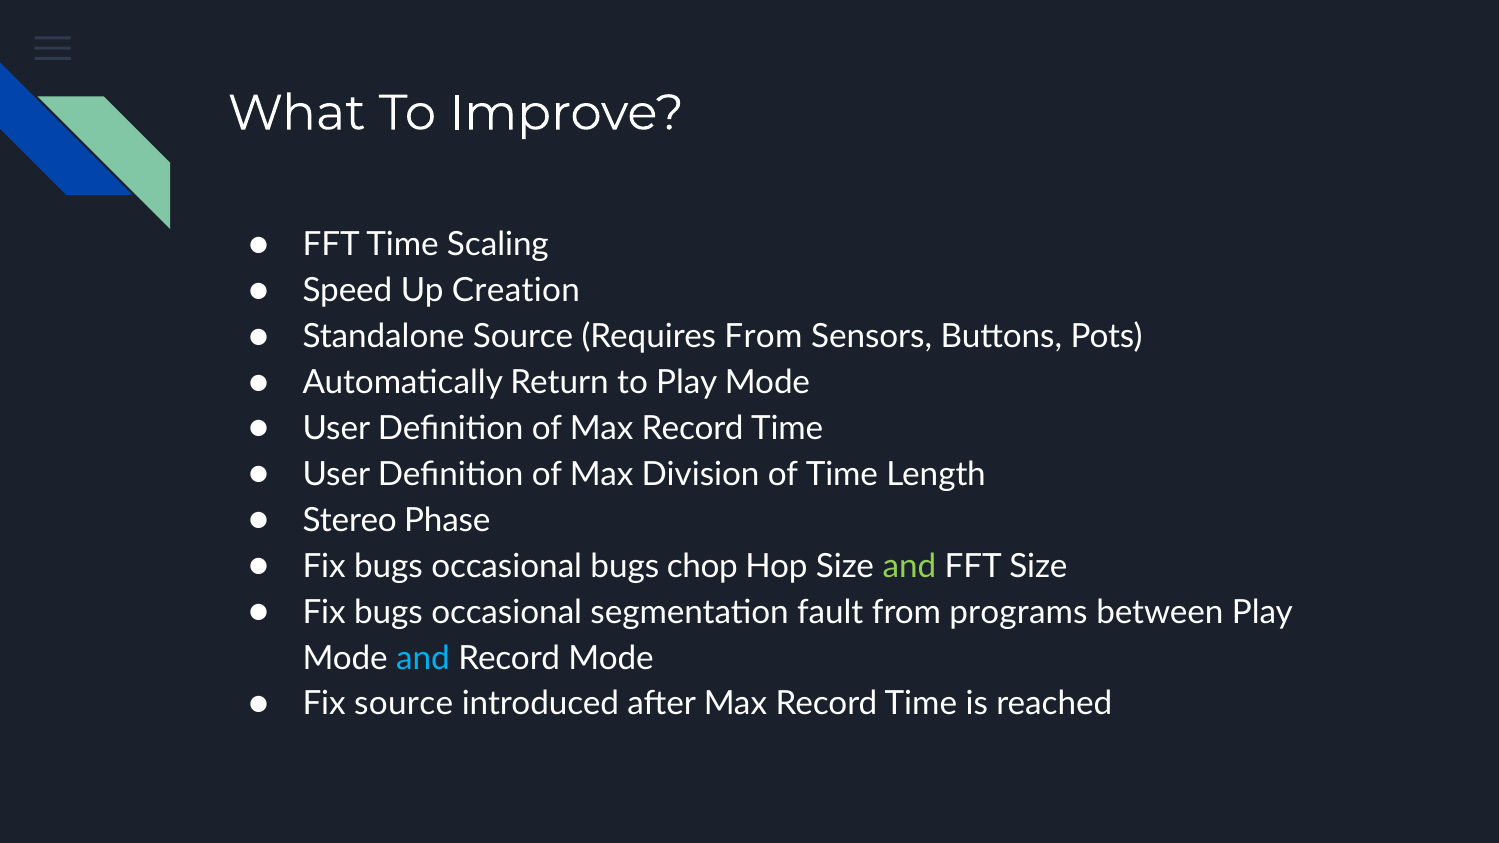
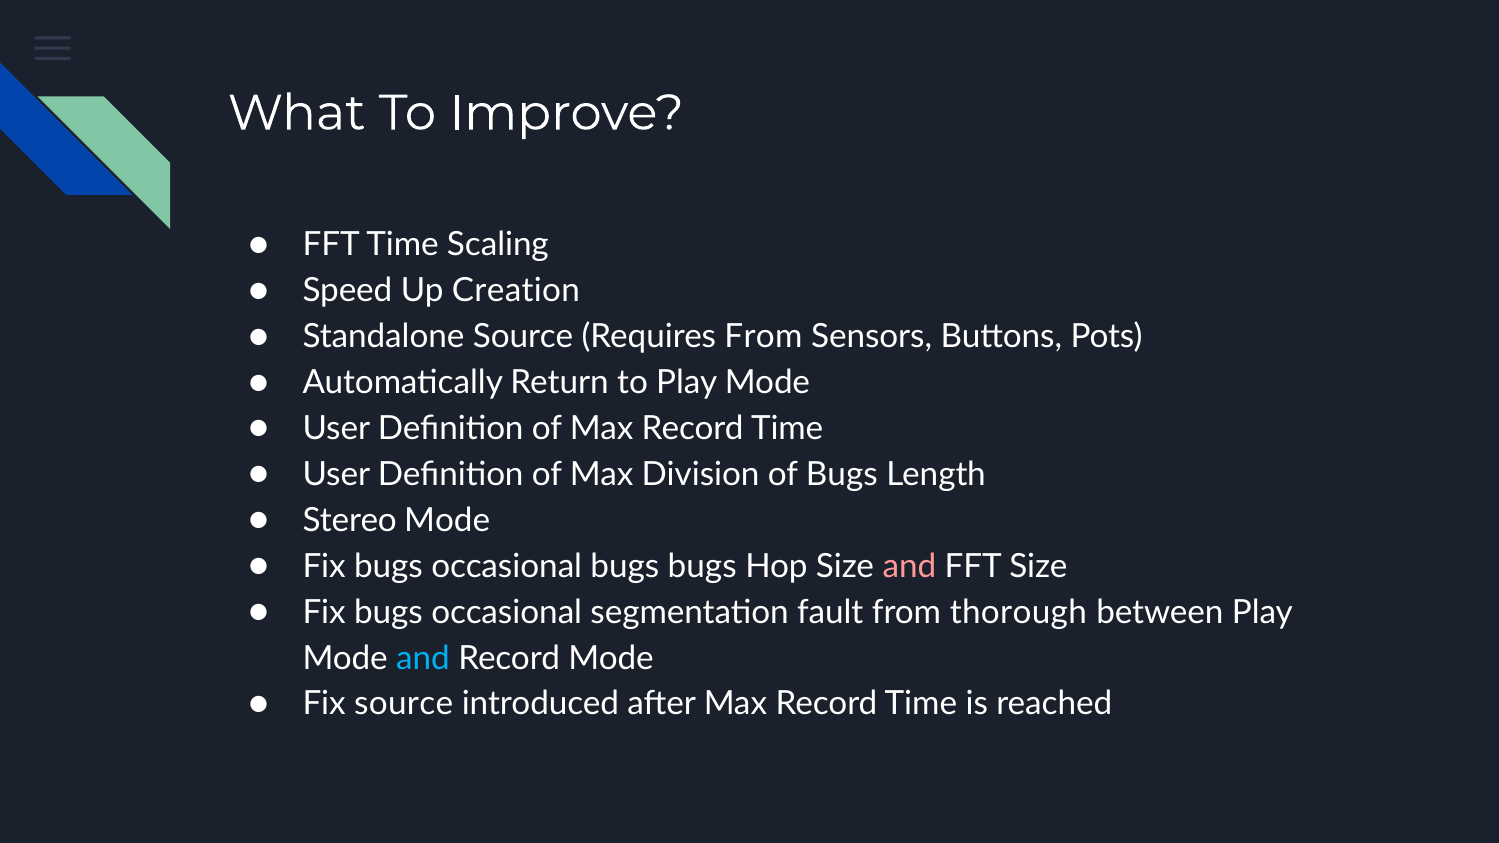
of Time: Time -> Bugs
Stereo Phase: Phase -> Mode
bugs chop: chop -> bugs
and at (909, 566) colour: light green -> pink
programs: programs -> thorough
